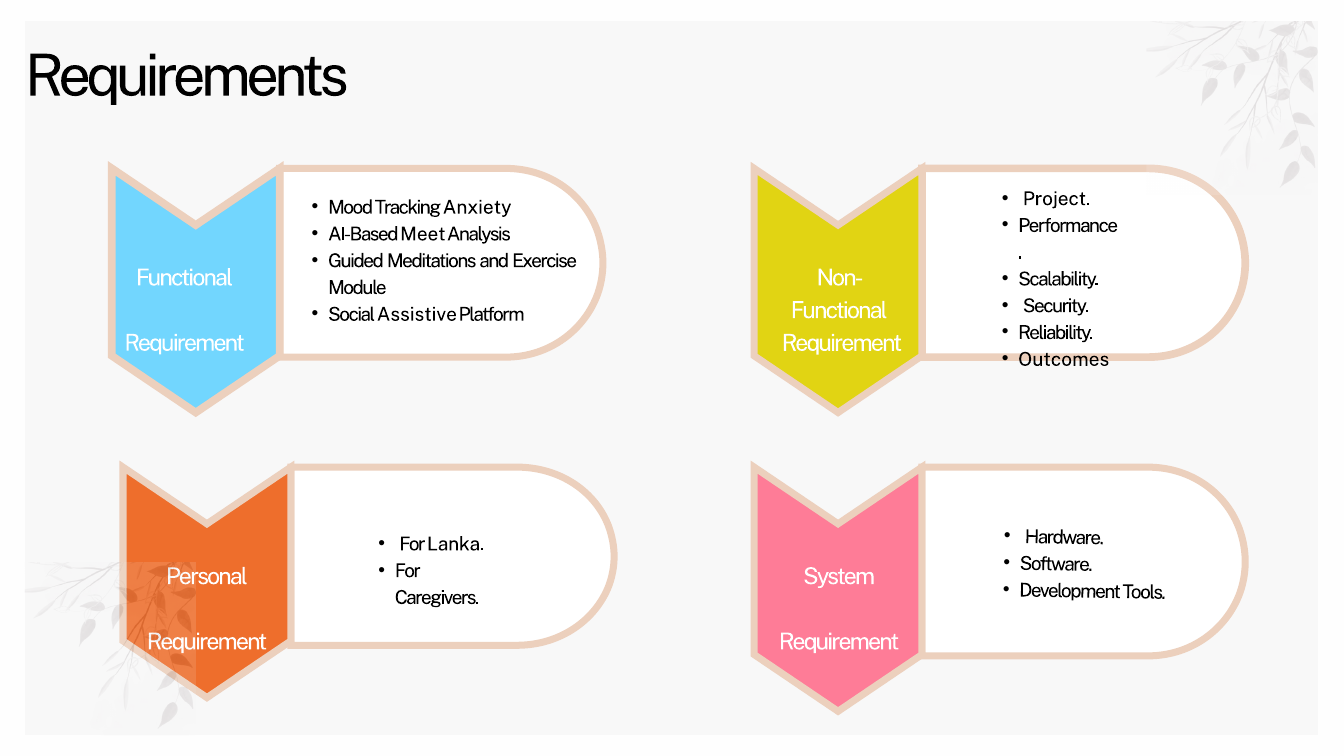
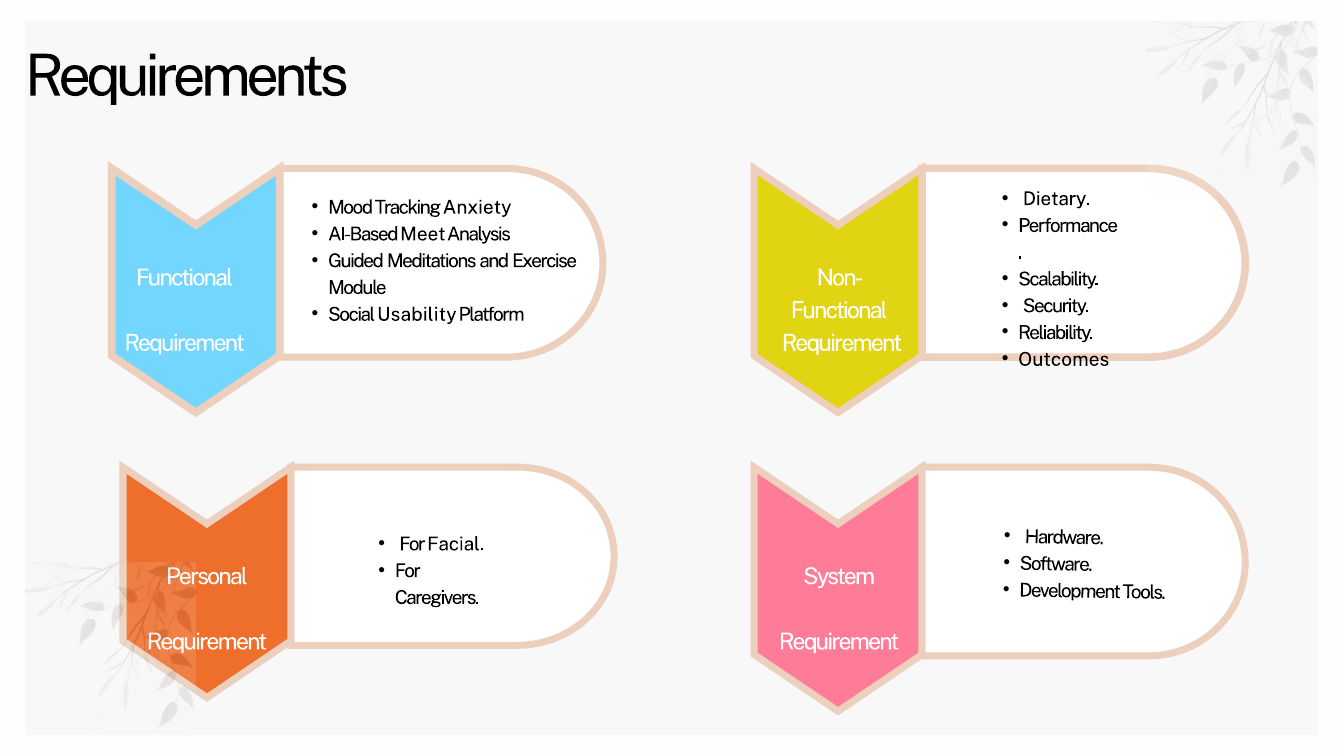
Project: Project -> Dietary
Assistive: Assistive -> Usability
Lanka: Lanka -> Facial
